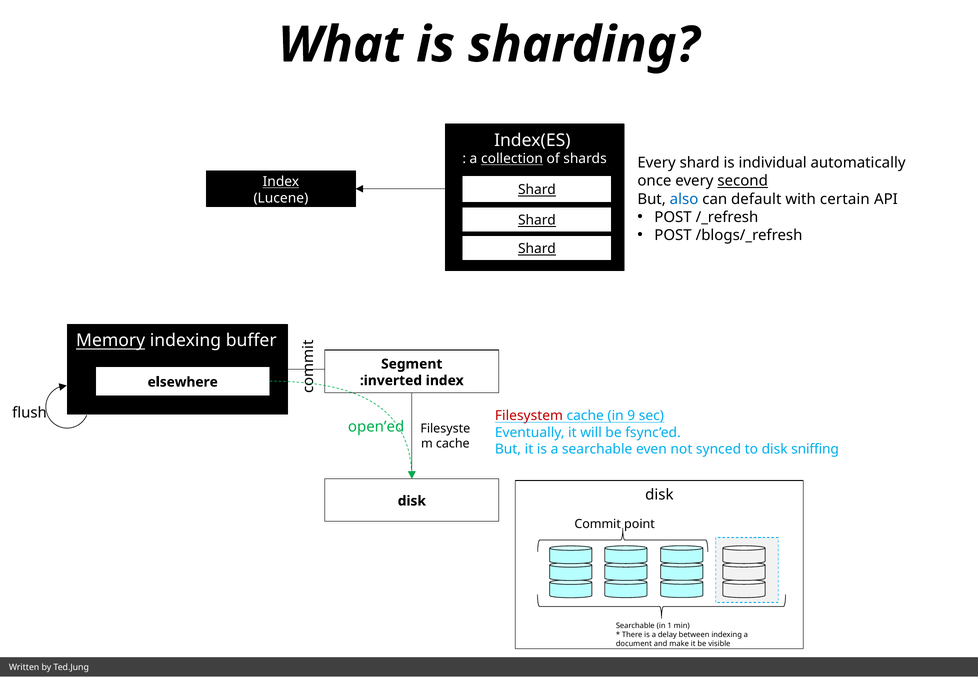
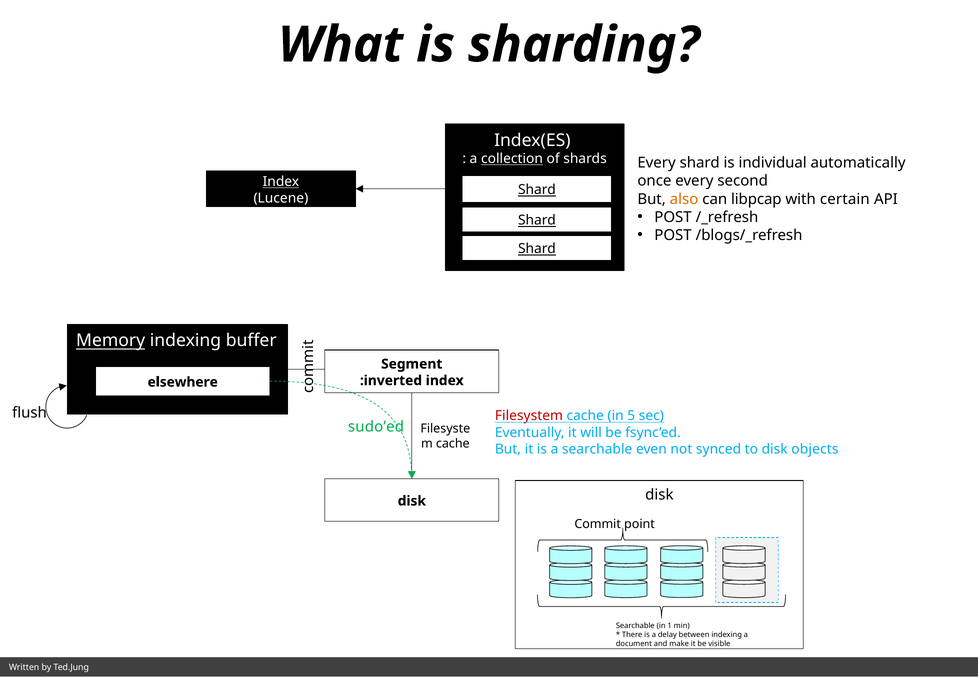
second underline: present -> none
also colour: blue -> orange
default: default -> libpcap
9: 9 -> 5
open’ed: open’ed -> sudo’ed
sniffing: sniffing -> objects
